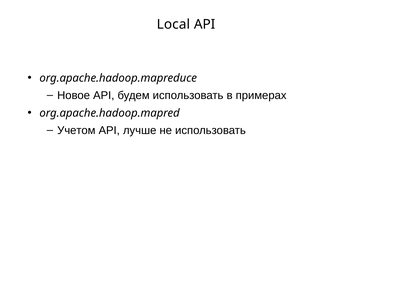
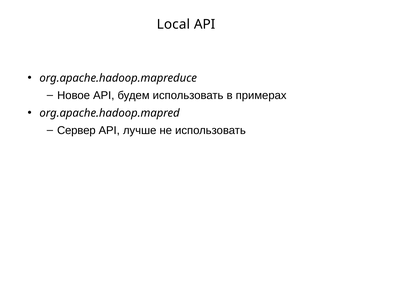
Учетом: Учетом -> Сервер
